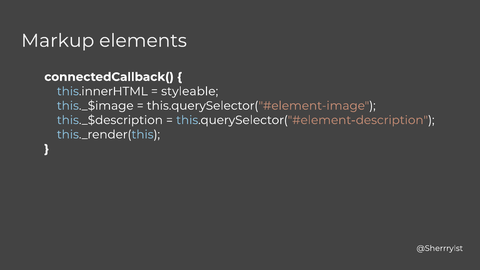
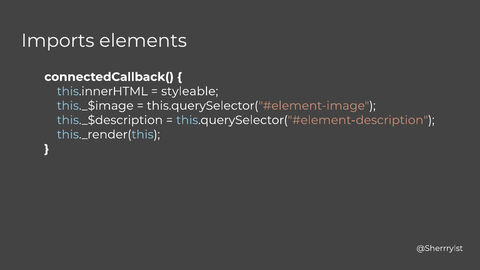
Markup: Markup -> Imports
